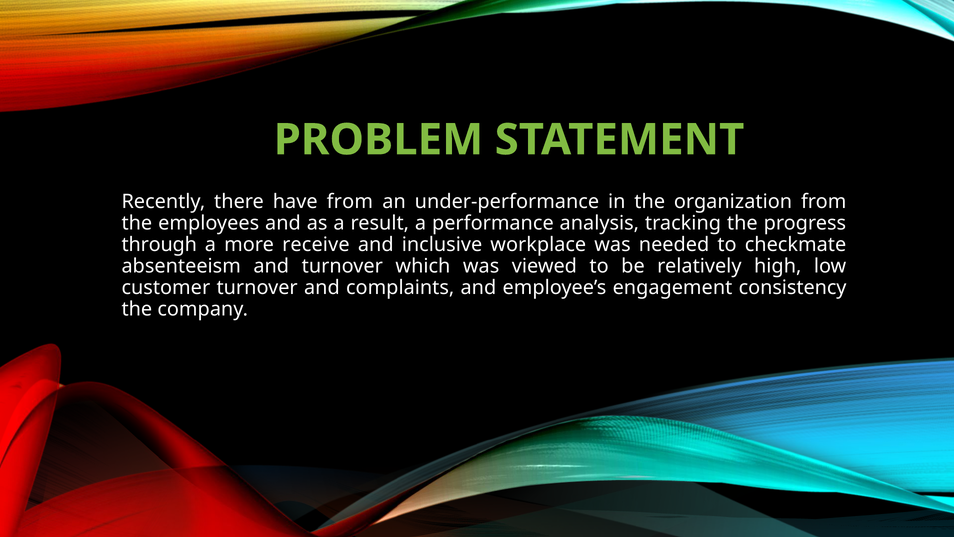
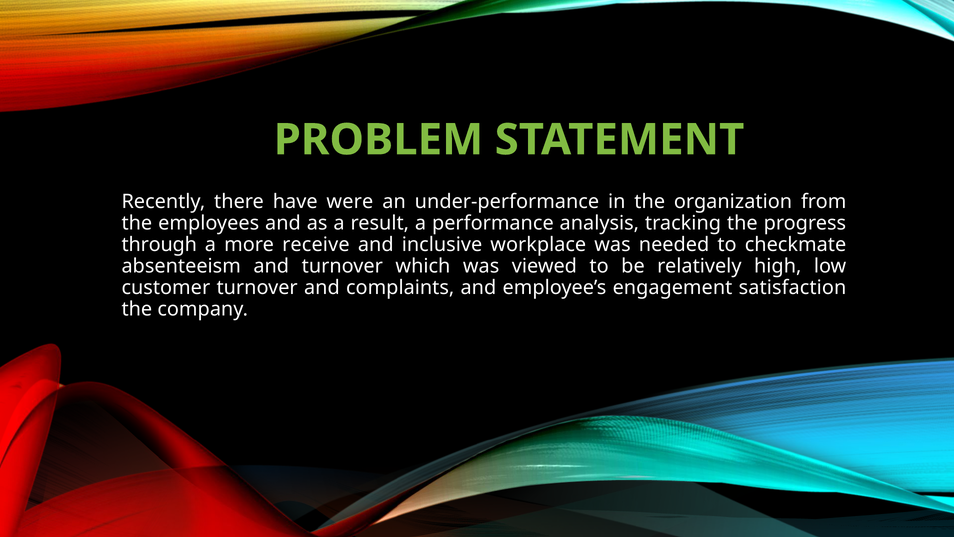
have from: from -> were
consistency: consistency -> satisfaction
